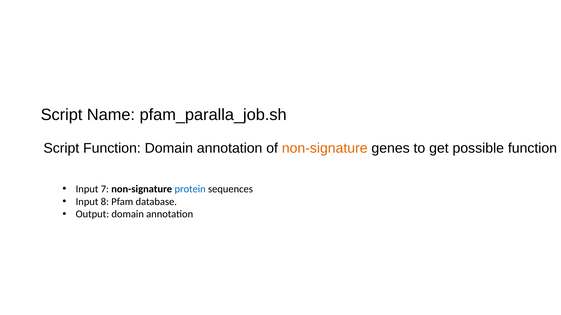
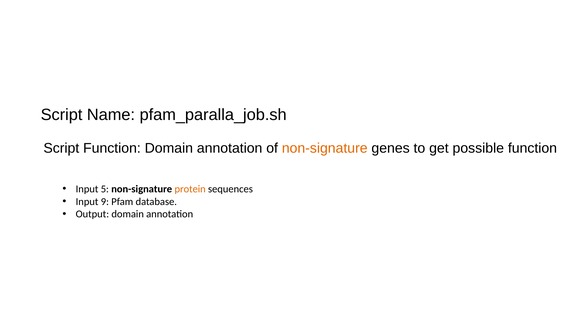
7: 7 -> 5
protein colour: blue -> orange
8: 8 -> 9
